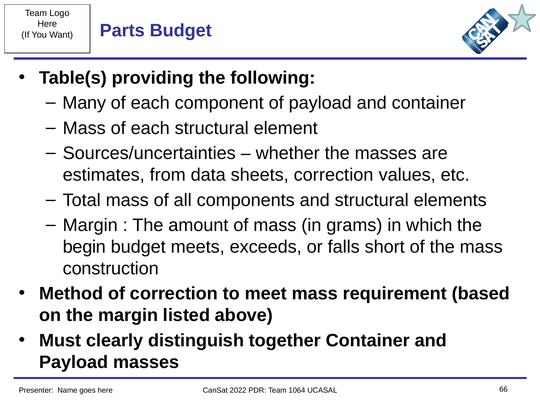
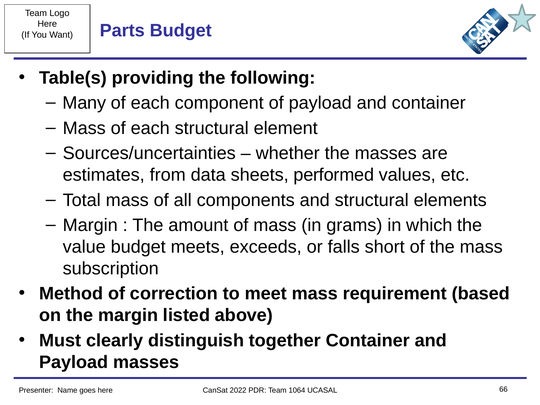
sheets correction: correction -> performed
begin: begin -> value
construction: construction -> subscription
